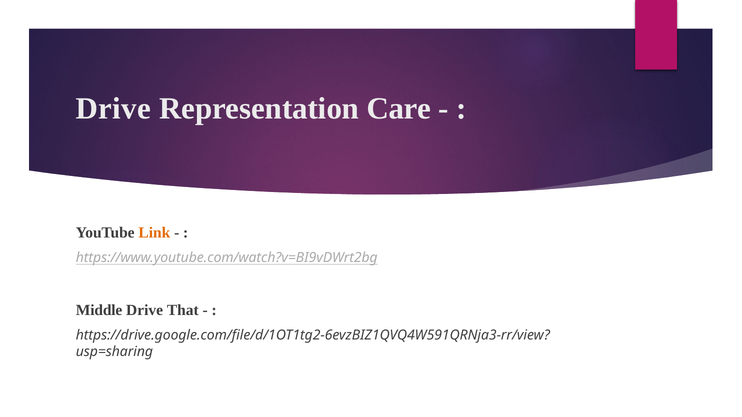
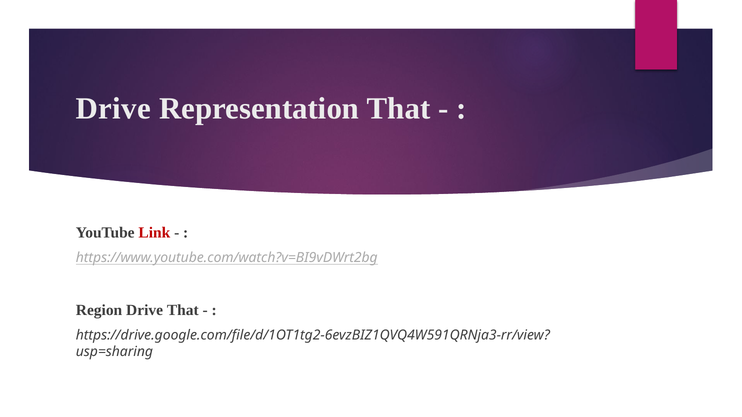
Representation Care: Care -> That
Link colour: orange -> red
Middle: Middle -> Region
